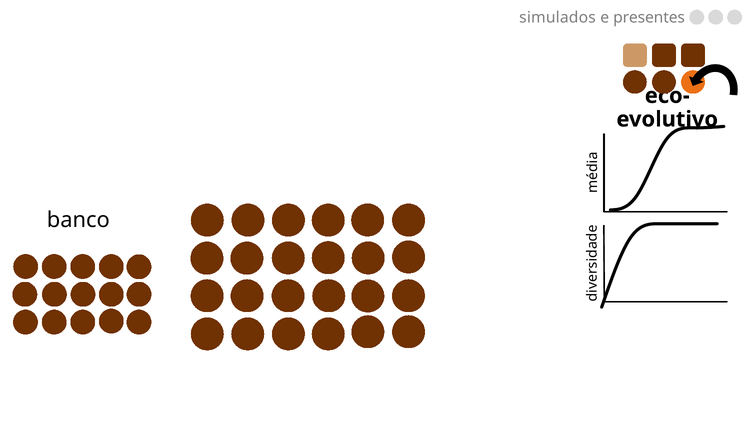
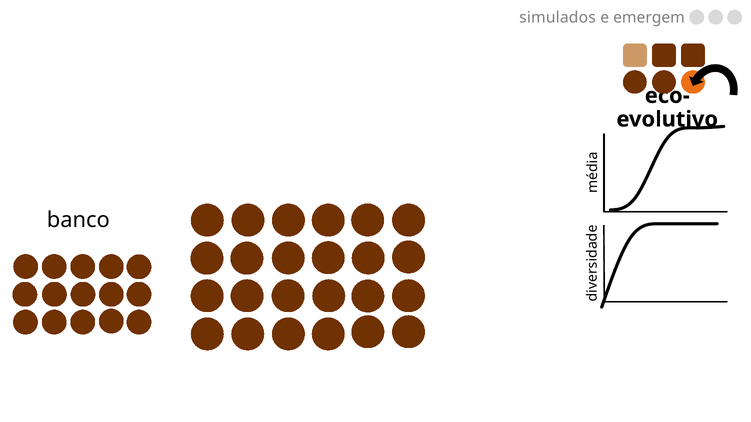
presentes: presentes -> emergem
